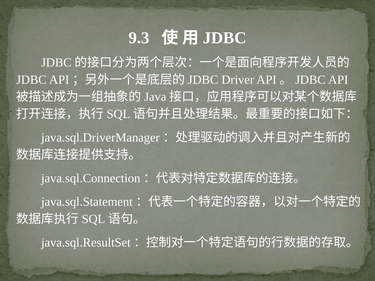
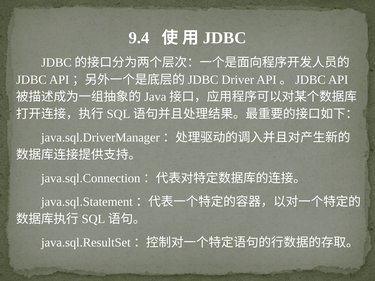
9.3: 9.3 -> 9.4
